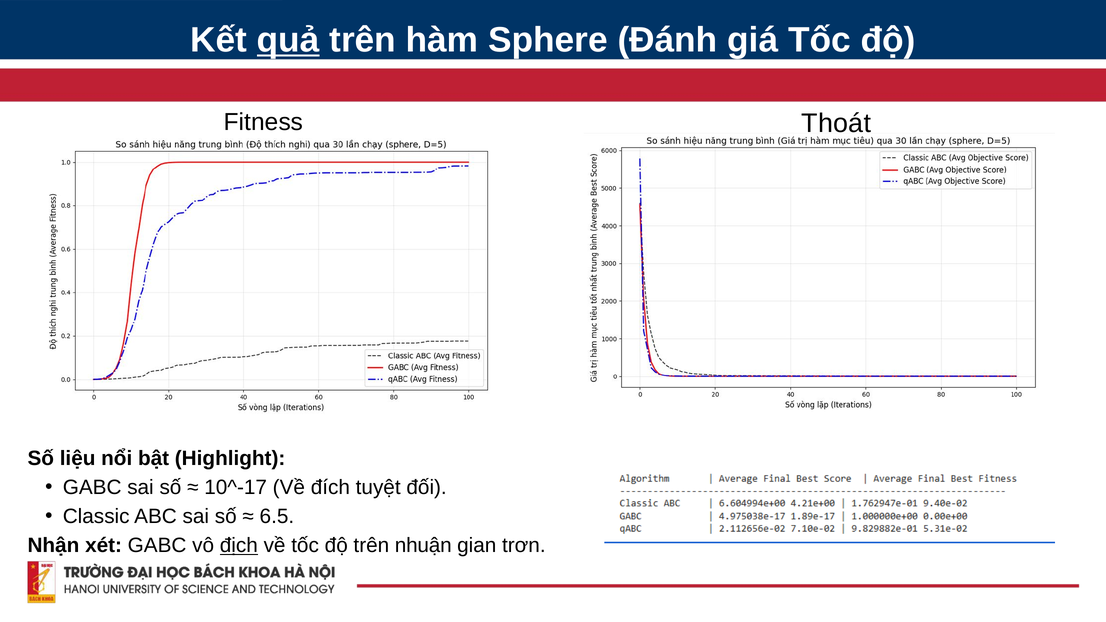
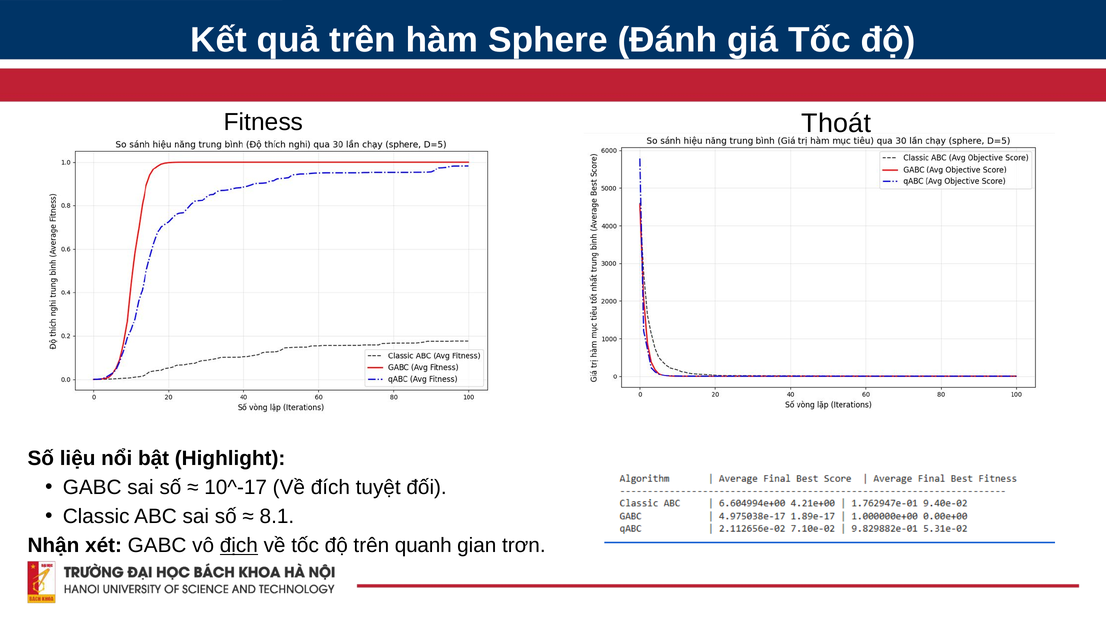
quả underline: present -> none
6.5: 6.5 -> 8.1
nhuận: nhuận -> quanh
